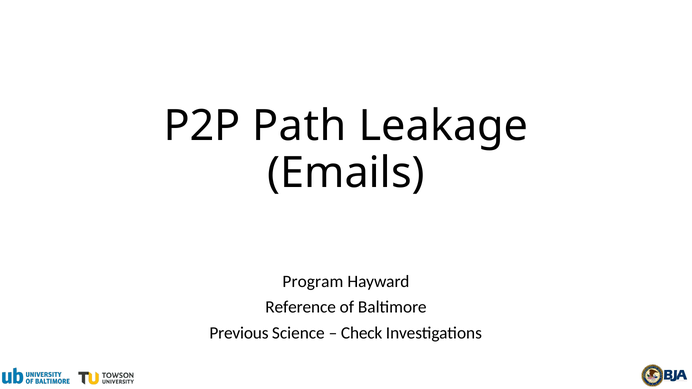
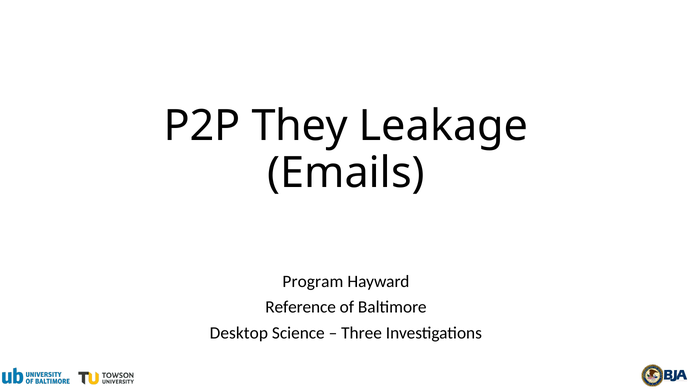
Path: Path -> They
Previous: Previous -> Desktop
Check: Check -> Three
